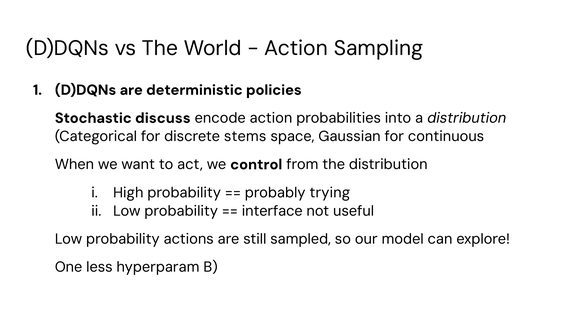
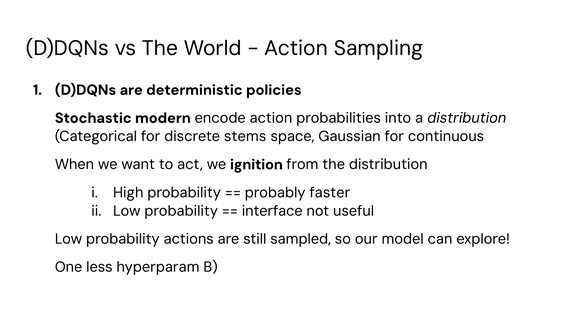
discuss: discuss -> modern
control: control -> ignition
trying: trying -> faster
